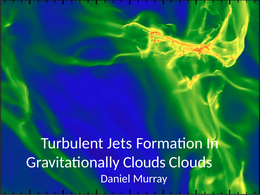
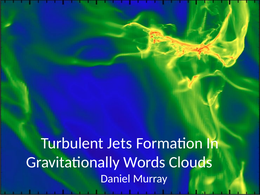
Gravitationally Clouds: Clouds -> Words
